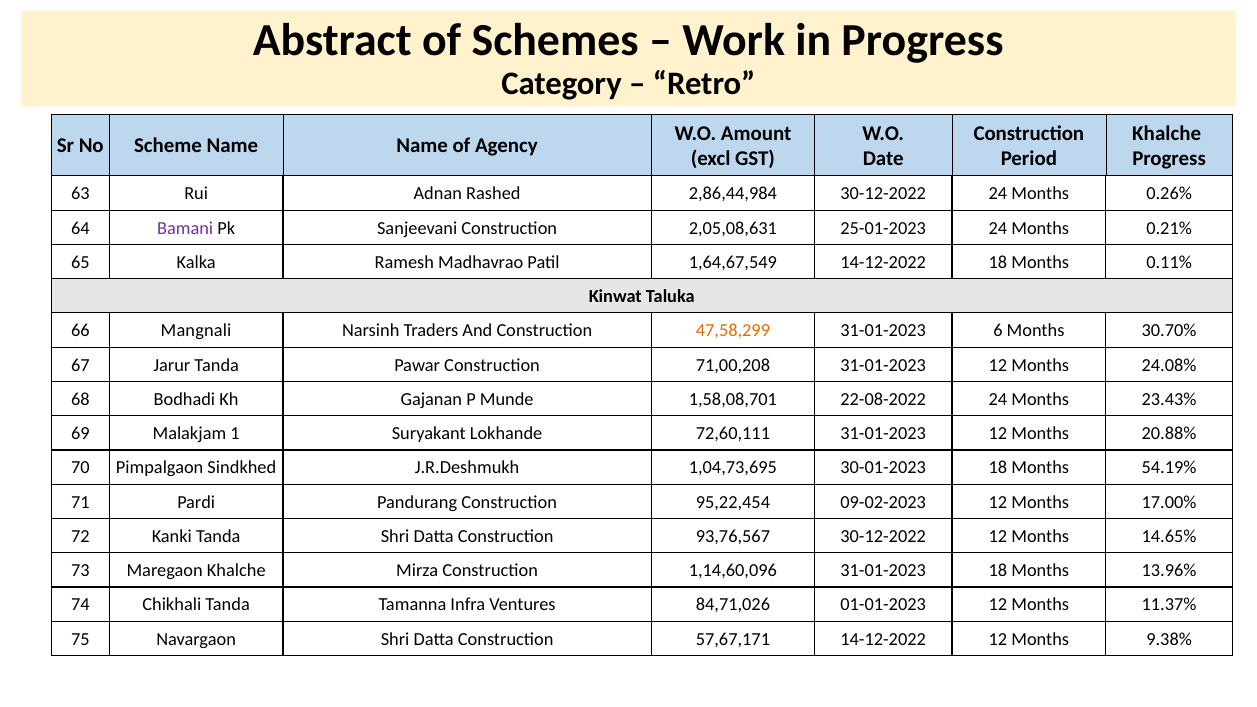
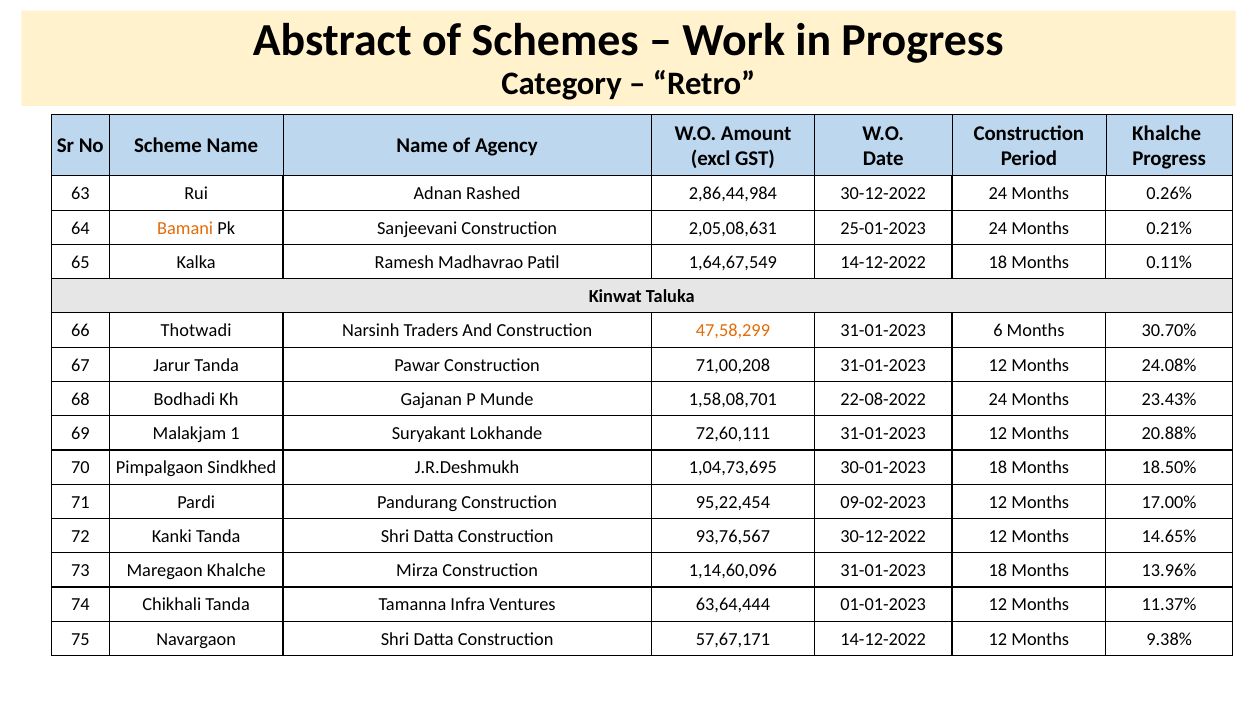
Bamani colour: purple -> orange
Mangnali: Mangnali -> Thotwadi
54.19%: 54.19% -> 18.50%
84,71,026: 84,71,026 -> 63,64,444
